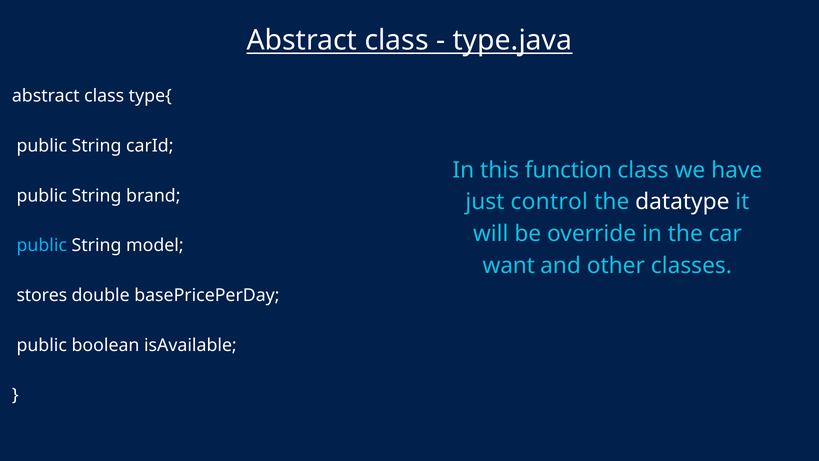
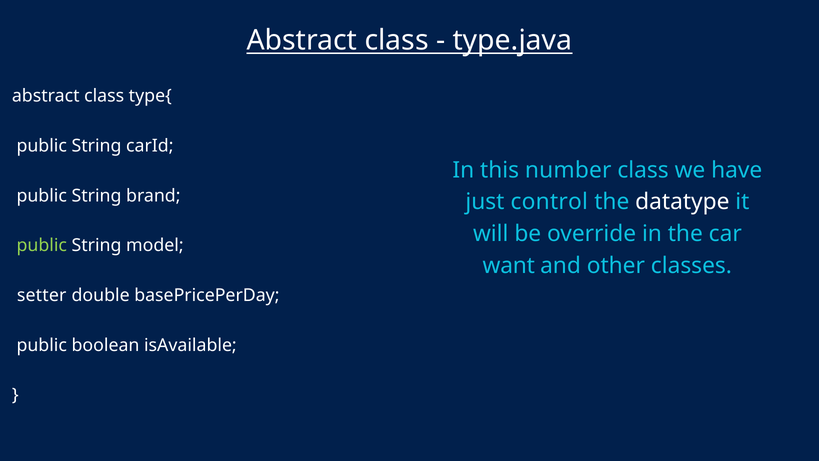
function: function -> number
public at (42, 245) colour: light blue -> light green
stores: stores -> setter
